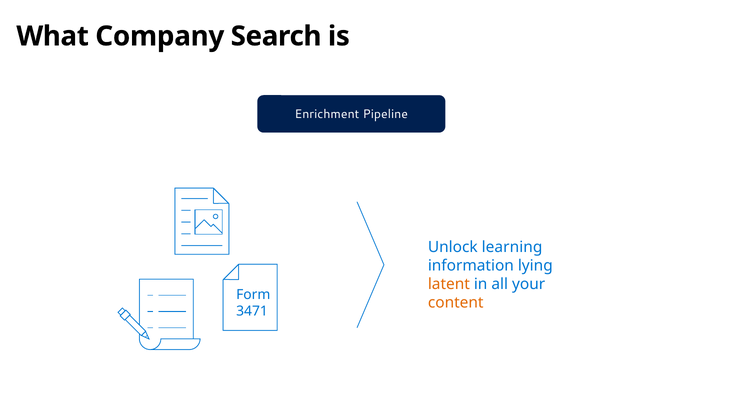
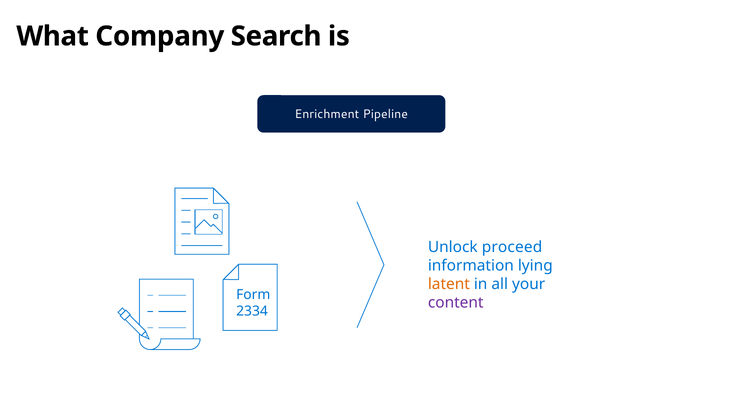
learning: learning -> proceed
content colour: orange -> purple
3471: 3471 -> 2334
